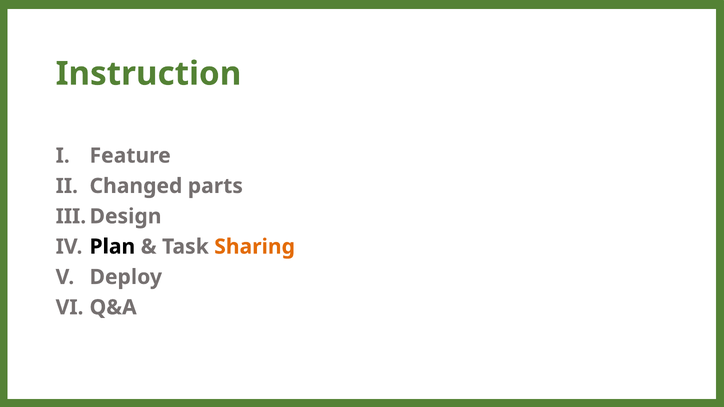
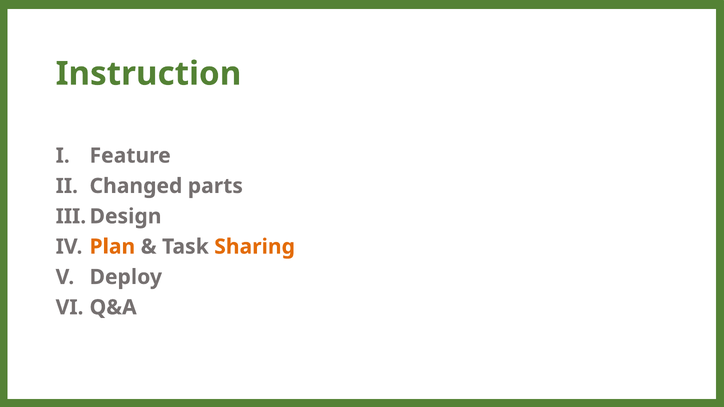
Plan colour: black -> orange
